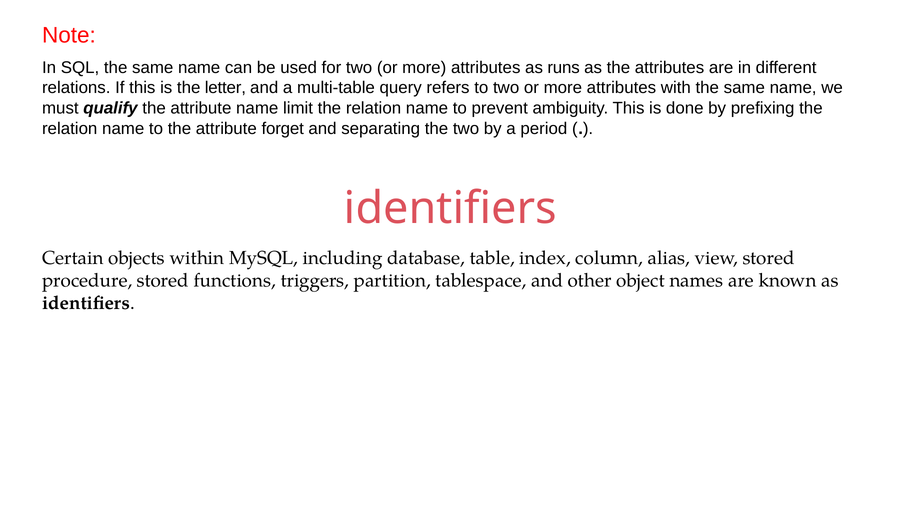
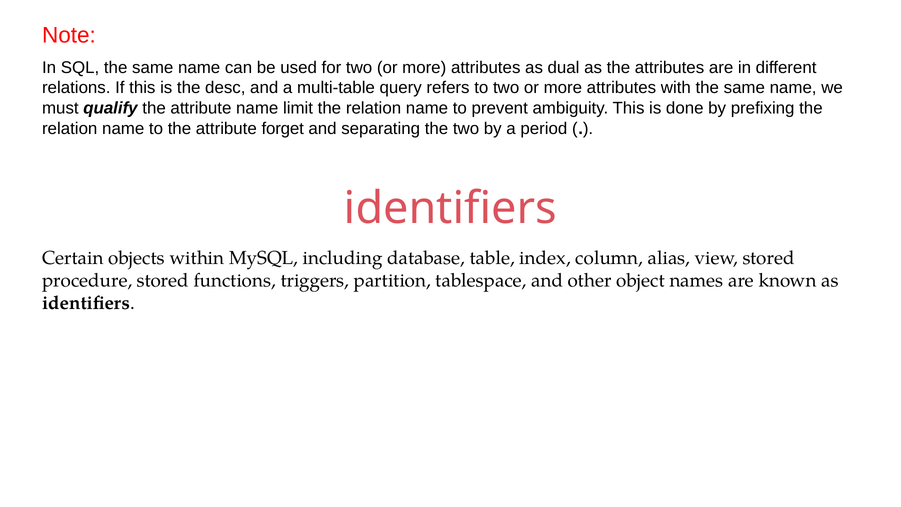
runs: runs -> dual
letter: letter -> desc
